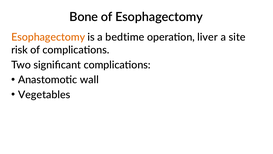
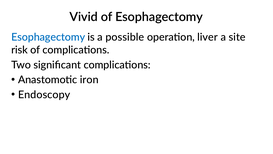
Bone: Bone -> Vivid
Esophagectomy at (48, 37) colour: orange -> blue
bedtime: bedtime -> possible
wall: wall -> iron
Vegetables: Vegetables -> Endoscopy
